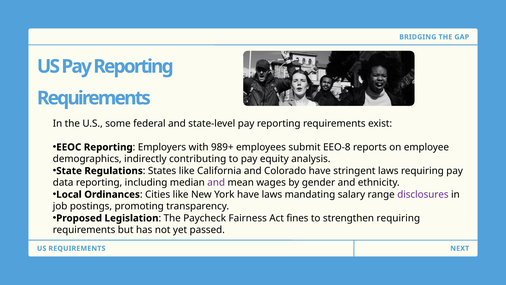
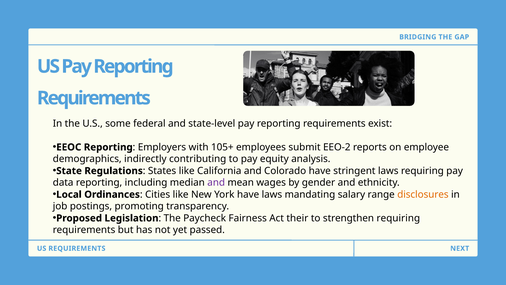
989+: 989+ -> 105+
EEO-8: EEO-8 -> EEO-2
disclosures colour: purple -> orange
fines: fines -> their
